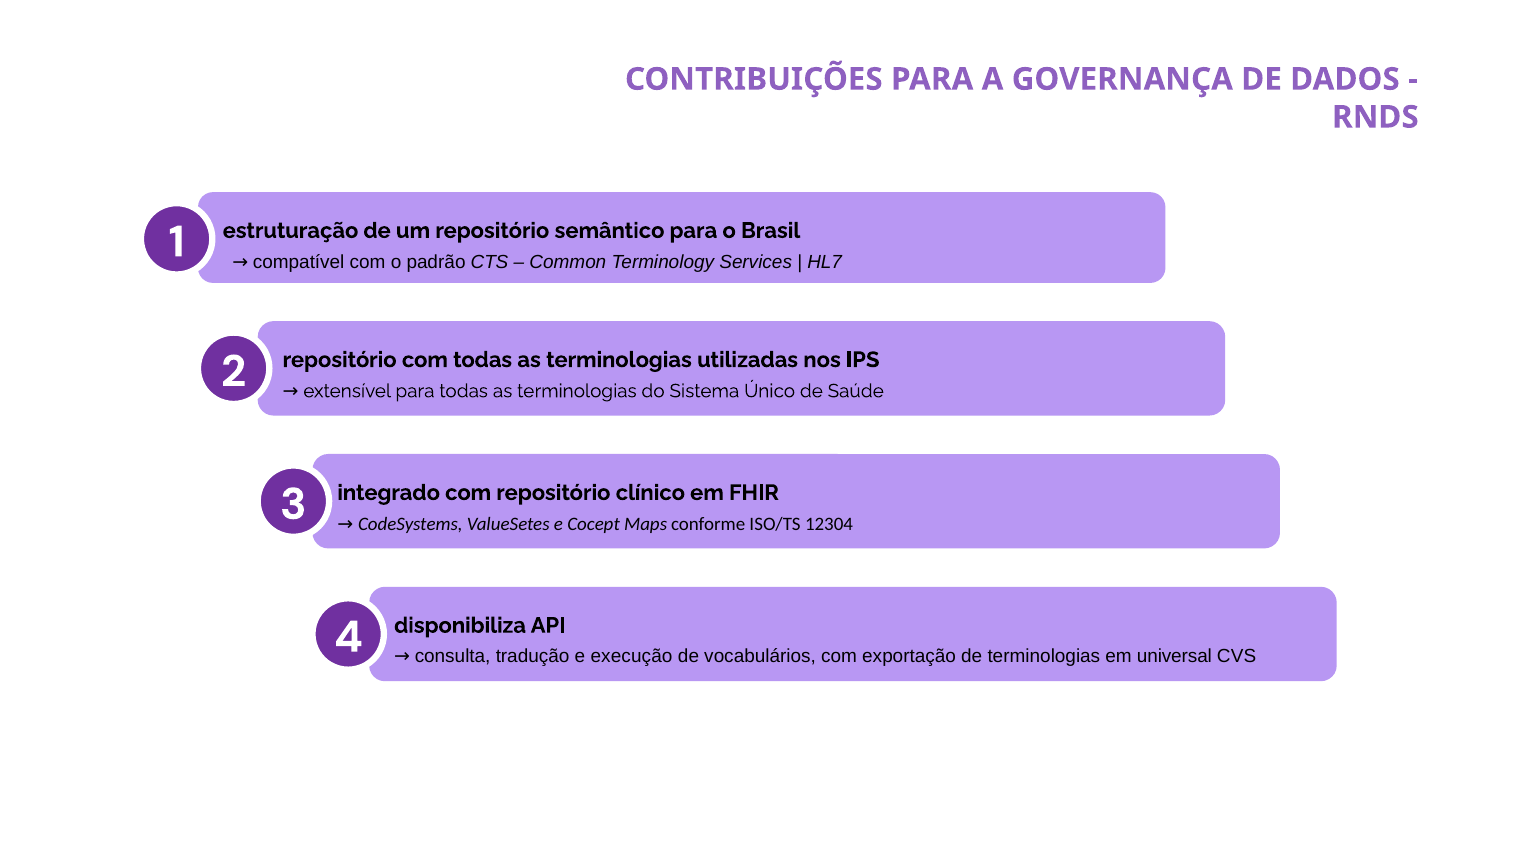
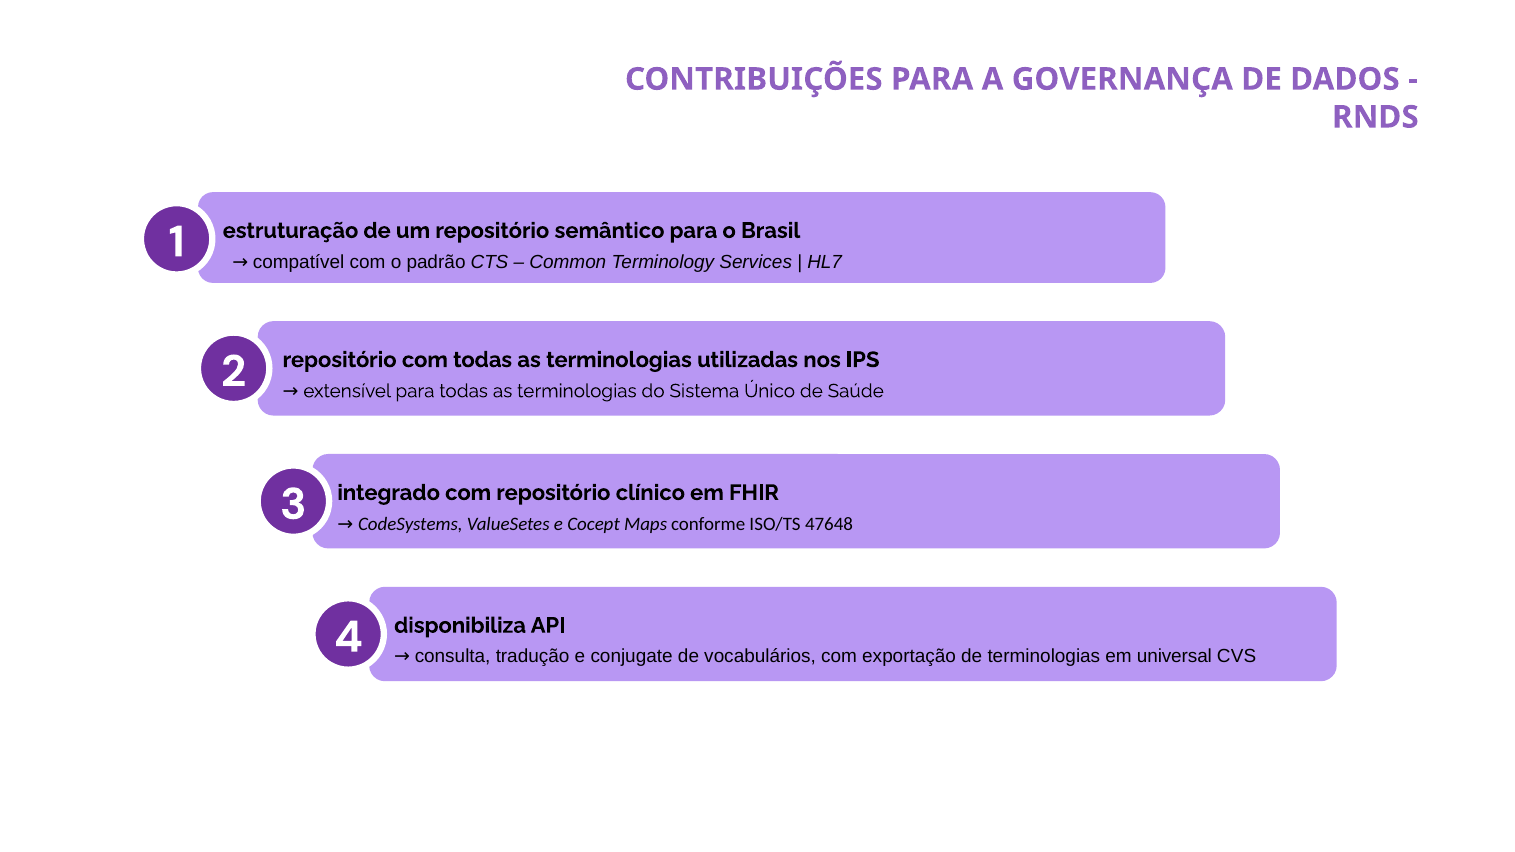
12304: 12304 -> 47648
execução: execução -> conjugate
